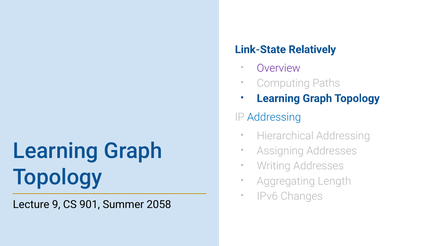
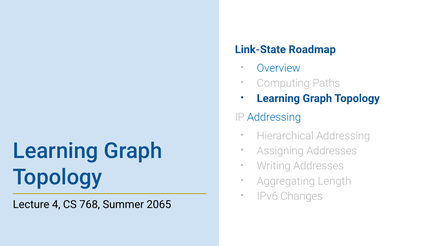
Relatively: Relatively -> Roadmap
Overview colour: purple -> blue
9: 9 -> 4
901: 901 -> 768
2058: 2058 -> 2065
